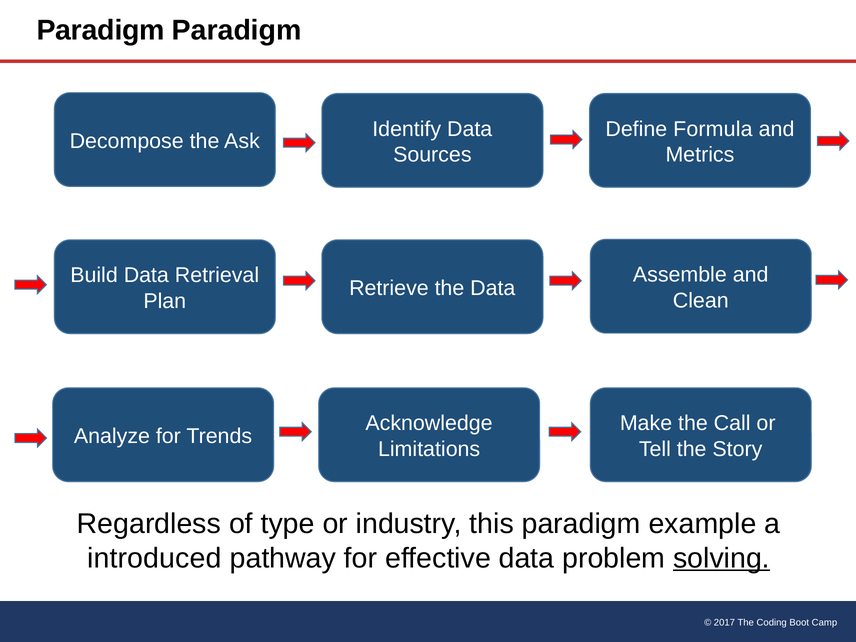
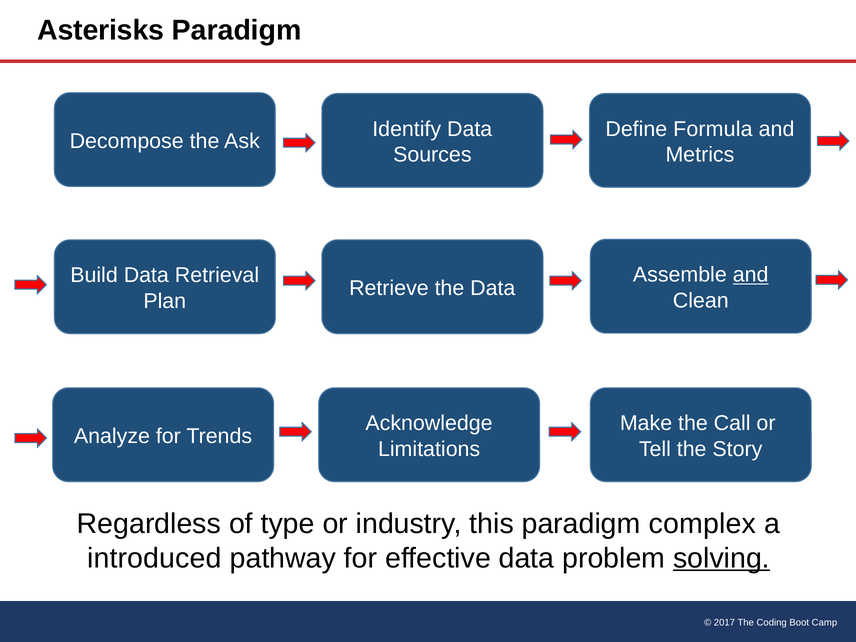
Paradigm at (101, 30): Paradigm -> Asterisks
and at (751, 275) underline: none -> present
example: example -> complex
